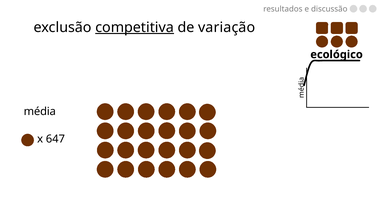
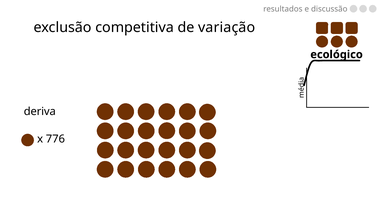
competitiva underline: present -> none
média: média -> deriva
647: 647 -> 776
